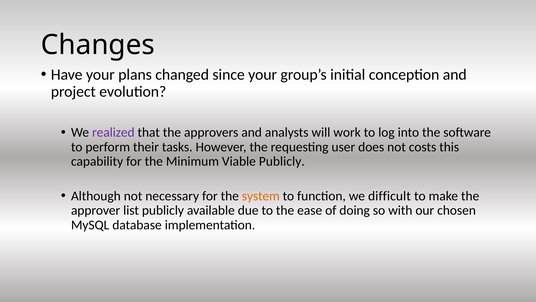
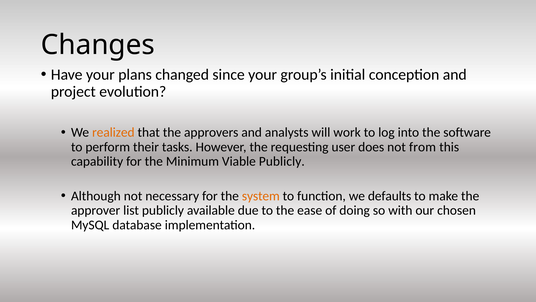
realized colour: purple -> orange
costs: costs -> from
difficult: difficult -> defaults
